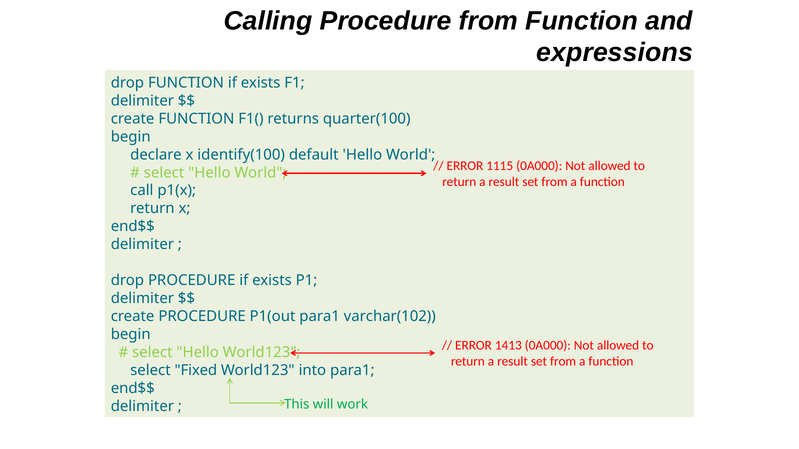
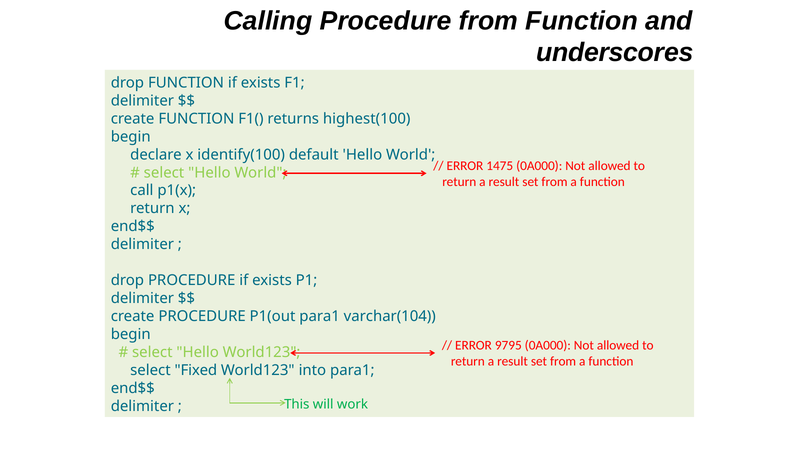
expressions: expressions -> underscores
quarter(100: quarter(100 -> highest(100
1115: 1115 -> 1475
varchar(102: varchar(102 -> varchar(104
1413: 1413 -> 9795
